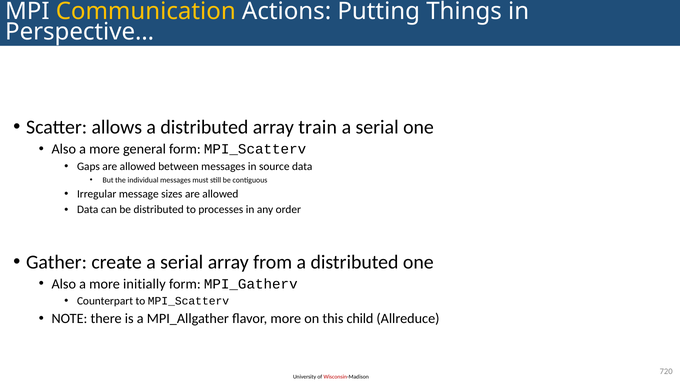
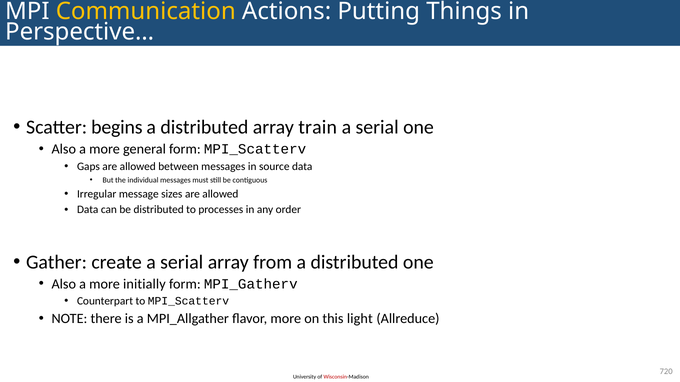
allows: allows -> begins
child: child -> light
